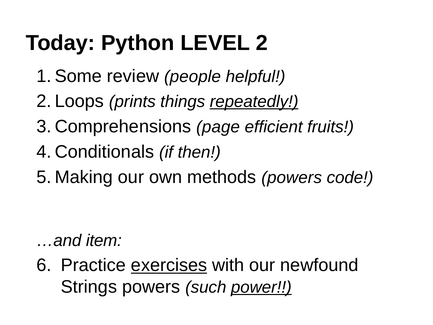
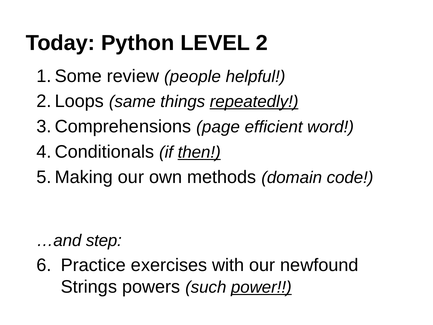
prints: prints -> same
fruits: fruits -> word
then underline: none -> present
methods powers: powers -> domain
item: item -> step
exercises underline: present -> none
